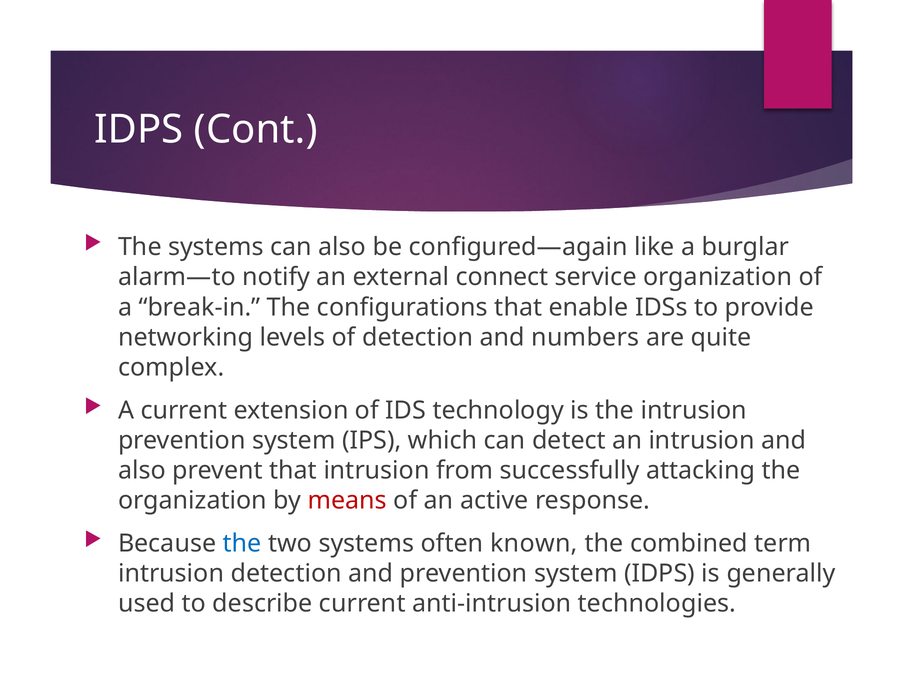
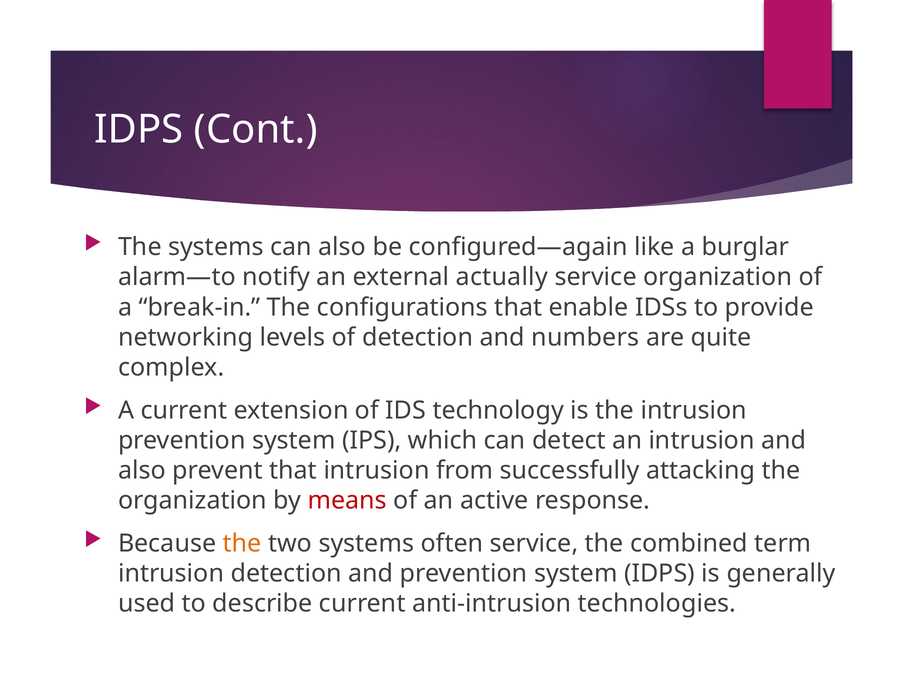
connect: connect -> actually
the at (242, 543) colour: blue -> orange
often known: known -> service
